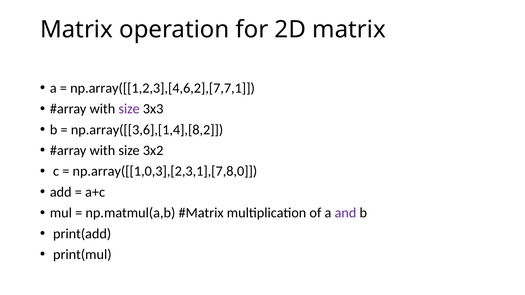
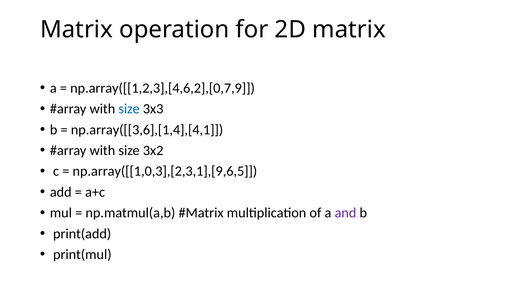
np.array([[1,2,3],[4,6,2],[7,7,1: np.array([[1,2,3],[4,6,2],[7,7,1 -> np.array([[1,2,3],[4,6,2],[0,7,9
size at (129, 109) colour: purple -> blue
np.array([[3,6],[1,4],[8,2: np.array([[3,6],[1,4],[8,2 -> np.array([[3,6],[1,4],[4,1
np.array([[1,0,3],[2,3,1],[7,8,0: np.array([[1,0,3],[2,3,1],[7,8,0 -> np.array([[1,0,3],[2,3,1],[9,6,5
